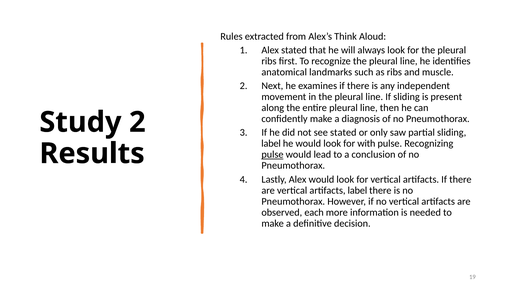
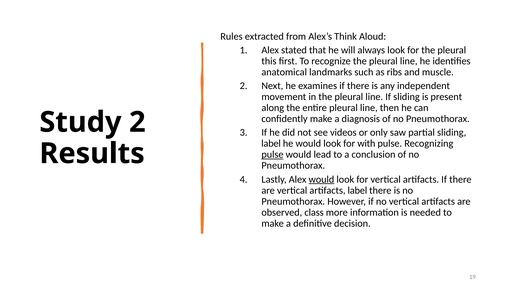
ribs at (269, 61): ribs -> this
see stated: stated -> videos
would at (321, 179) underline: none -> present
each: each -> class
